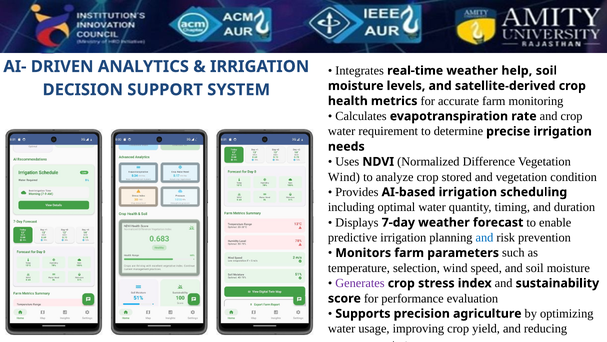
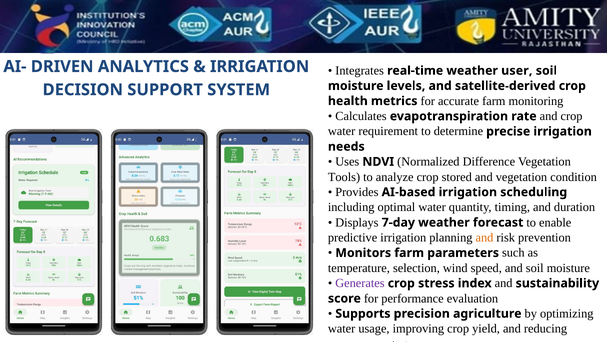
help: help -> user
Wind at (344, 177): Wind -> Tools
and at (485, 237) colour: blue -> orange
